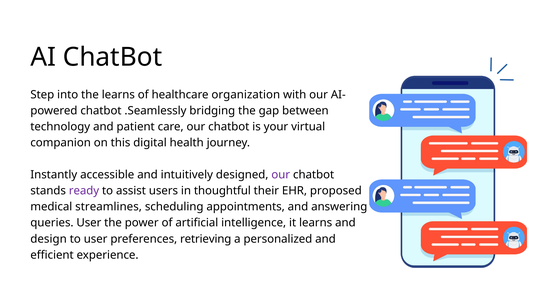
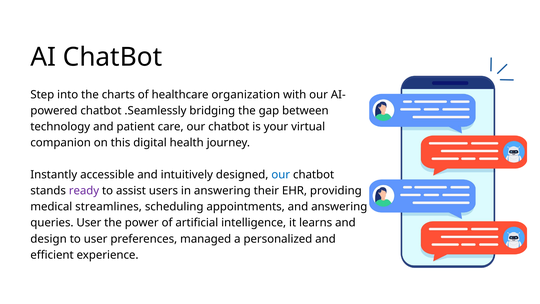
the learns: learns -> charts
our at (281, 175) colour: purple -> blue
in thoughtful: thoughtful -> answering
proposed: proposed -> providing
retrieving: retrieving -> managed
